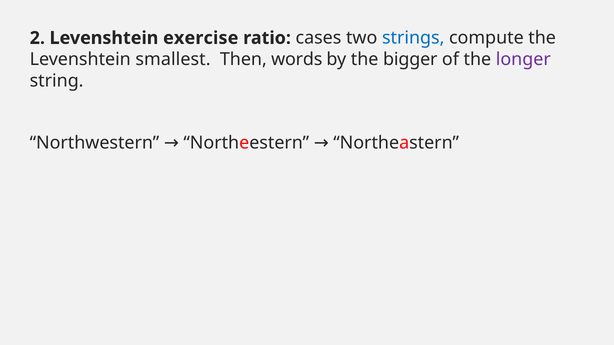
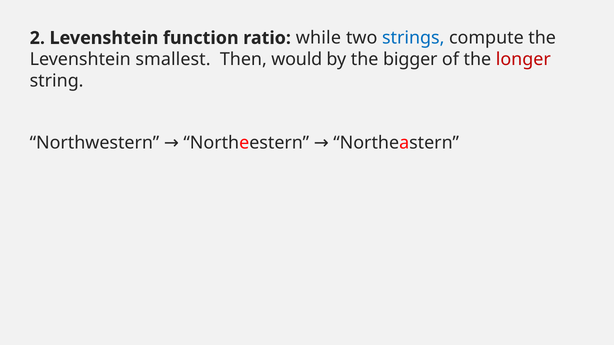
exercise: exercise -> function
cases: cases -> while
words: words -> would
longer colour: purple -> red
